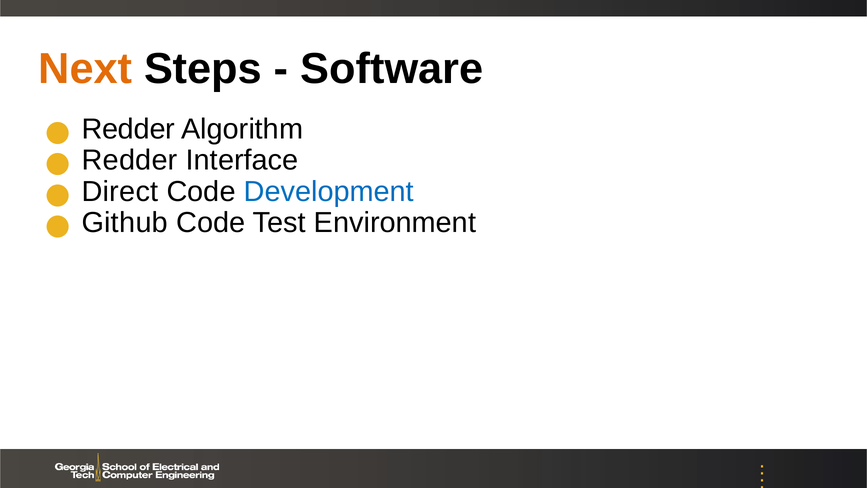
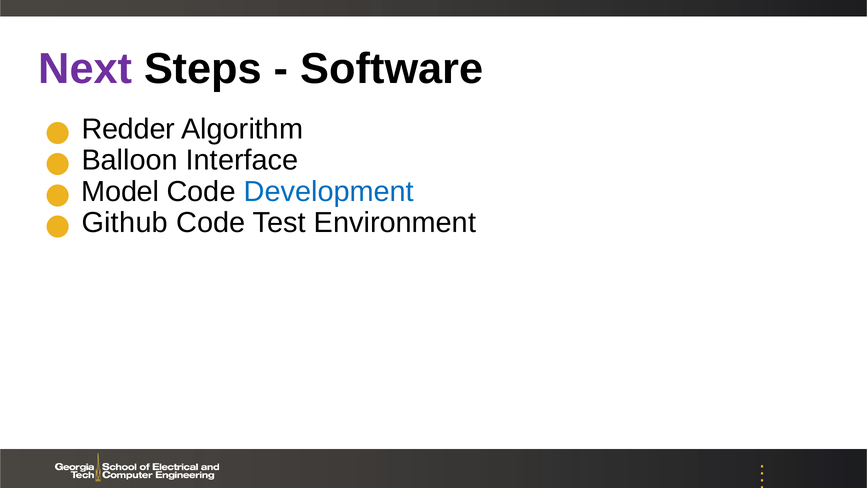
Next colour: orange -> purple
Redder at (130, 160): Redder -> Balloon
Direct: Direct -> Model
